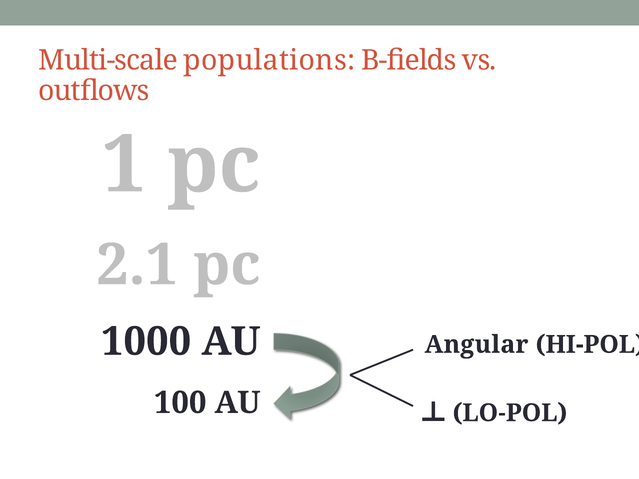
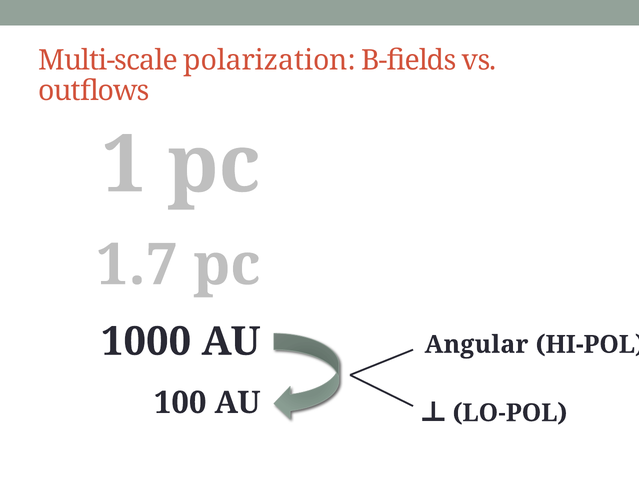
populations: populations -> polarization
2.1: 2.1 -> 1.7
